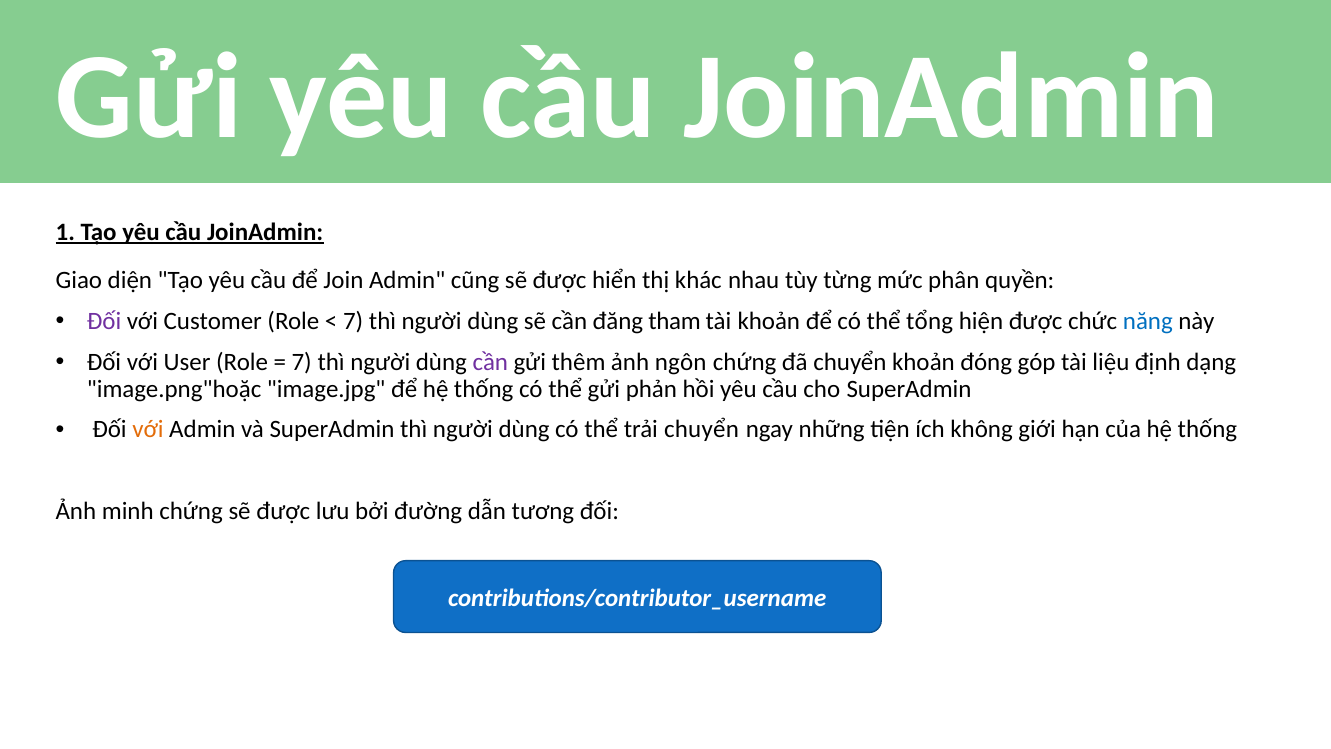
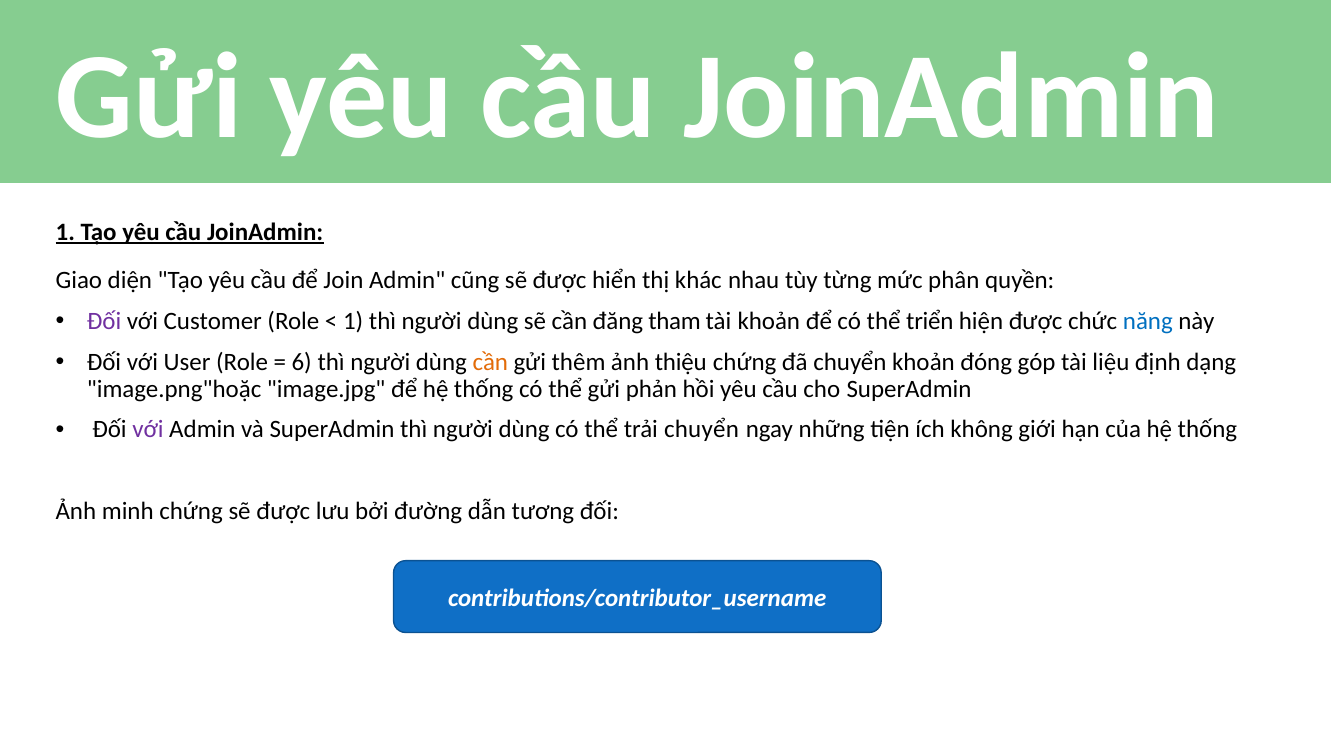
7 at (353, 321): 7 -> 1
tổng: tổng -> triển
7 at (302, 362): 7 -> 6
cần at (490, 362) colour: purple -> orange
ngôn: ngôn -> thiệu
với at (148, 430) colour: orange -> purple
